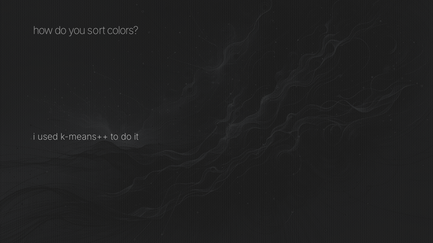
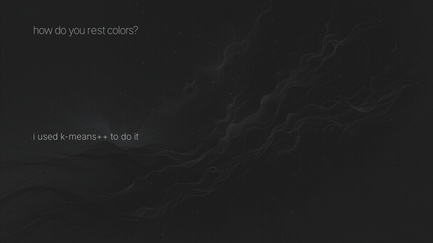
sort: sort -> rest
